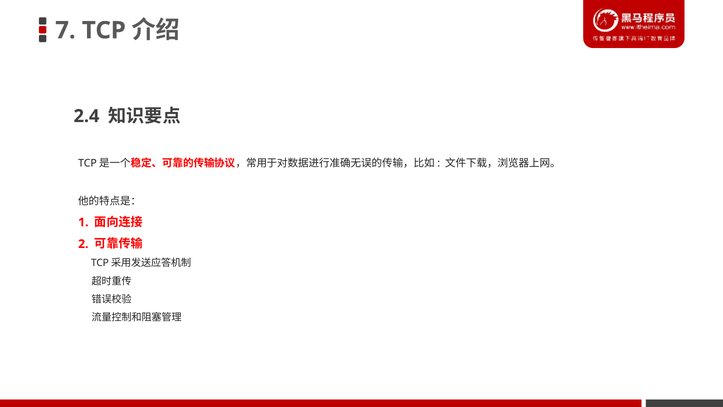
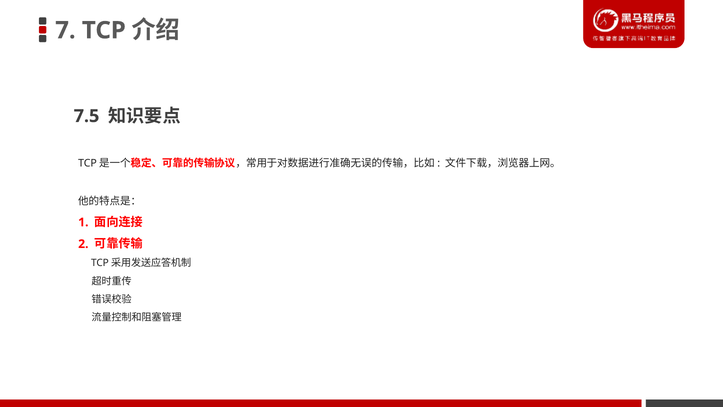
2.4: 2.4 -> 7.5
